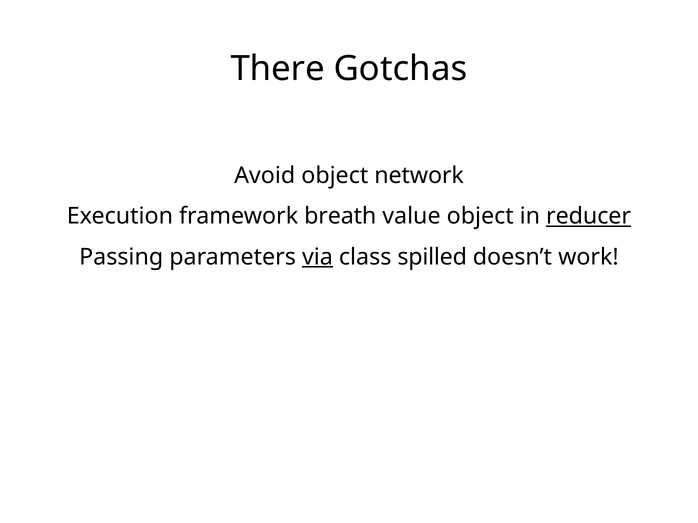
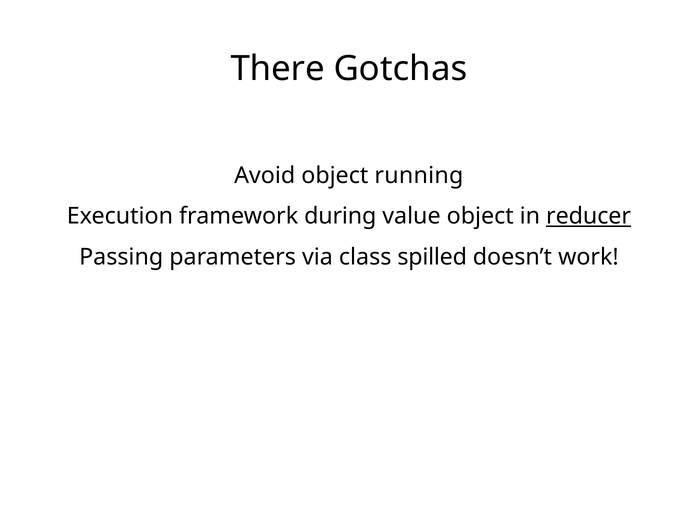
network: network -> running
breath: breath -> during
via underline: present -> none
